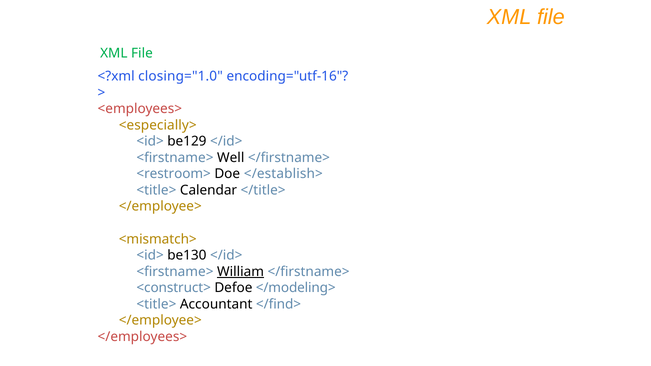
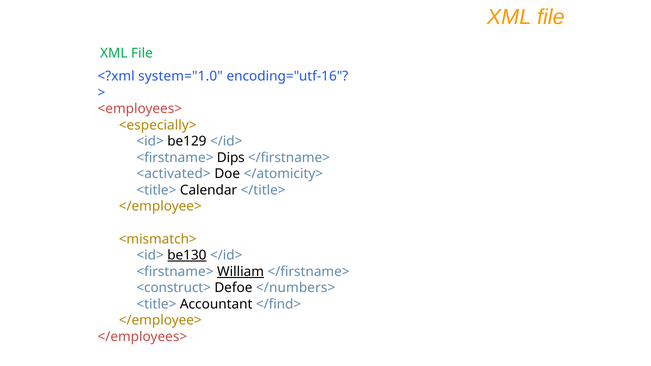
closing="1.0: closing="1.0 -> system="1.0
Well: Well -> Dips
<restroom>: <restroom> -> <activated>
</establish>: </establish> -> </atomicity>
be130 underline: none -> present
</modeling>: </modeling> -> </numbers>
